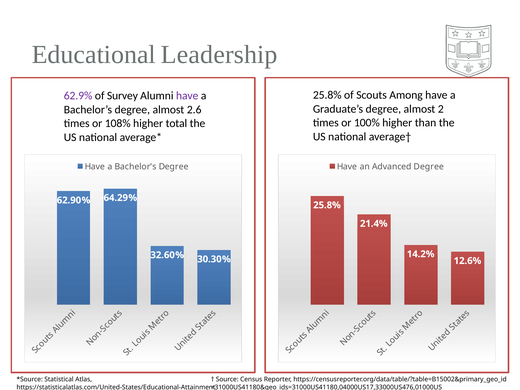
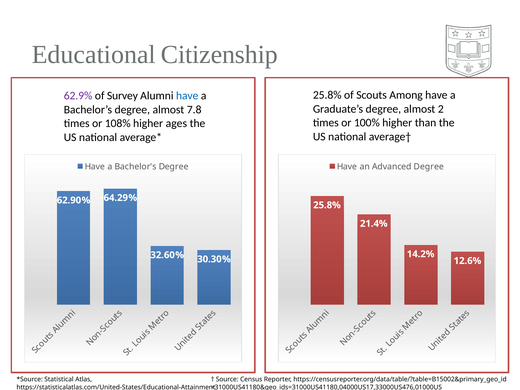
Leadership: Leadership -> Citizenship
have at (187, 96) colour: purple -> blue
2.6: 2.6 -> 7.8
total: total -> ages
